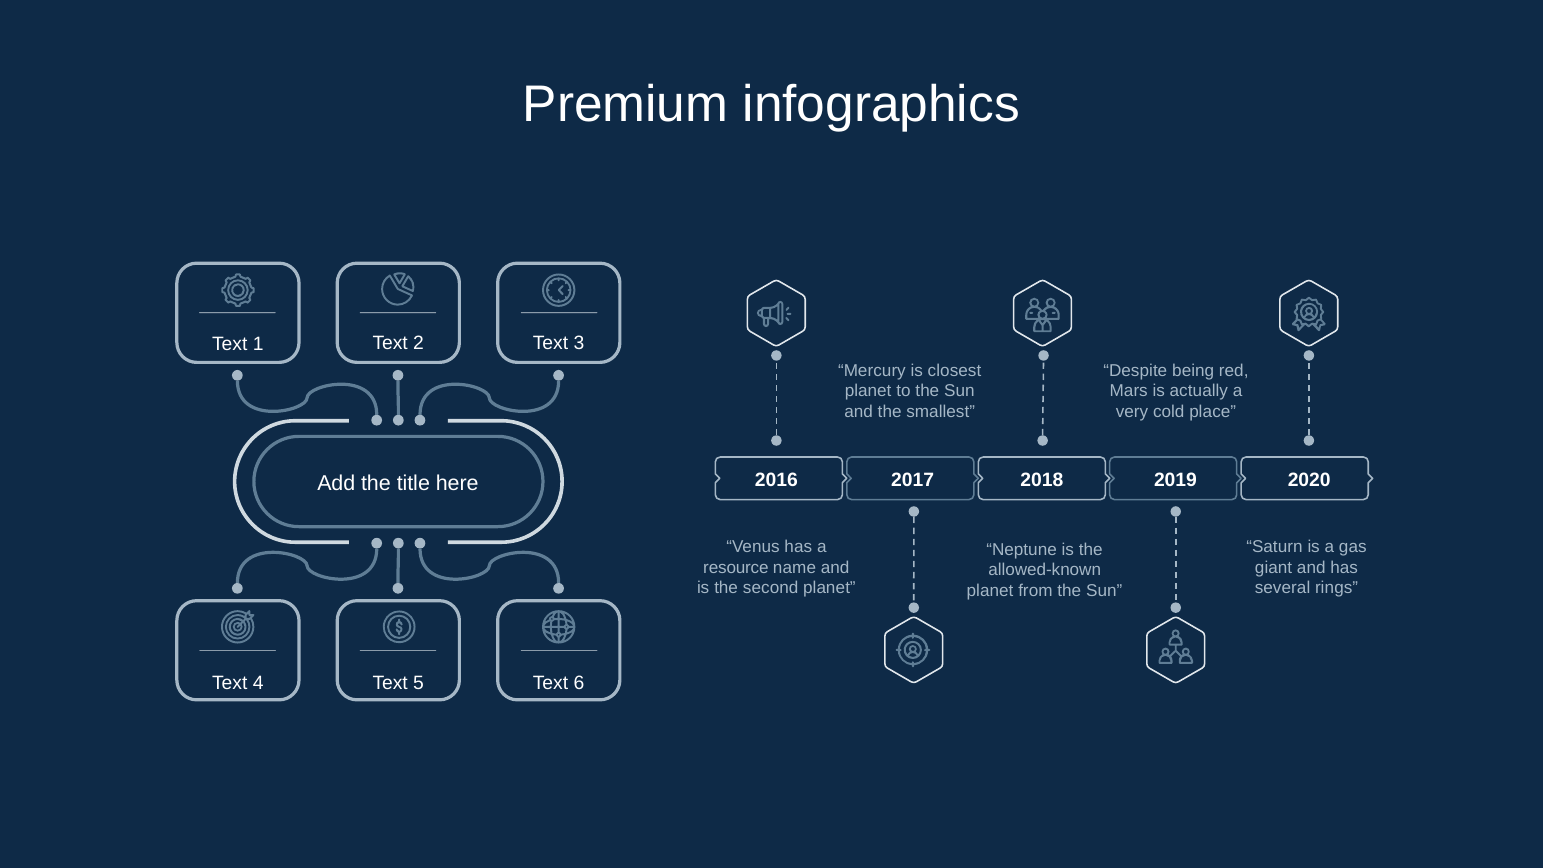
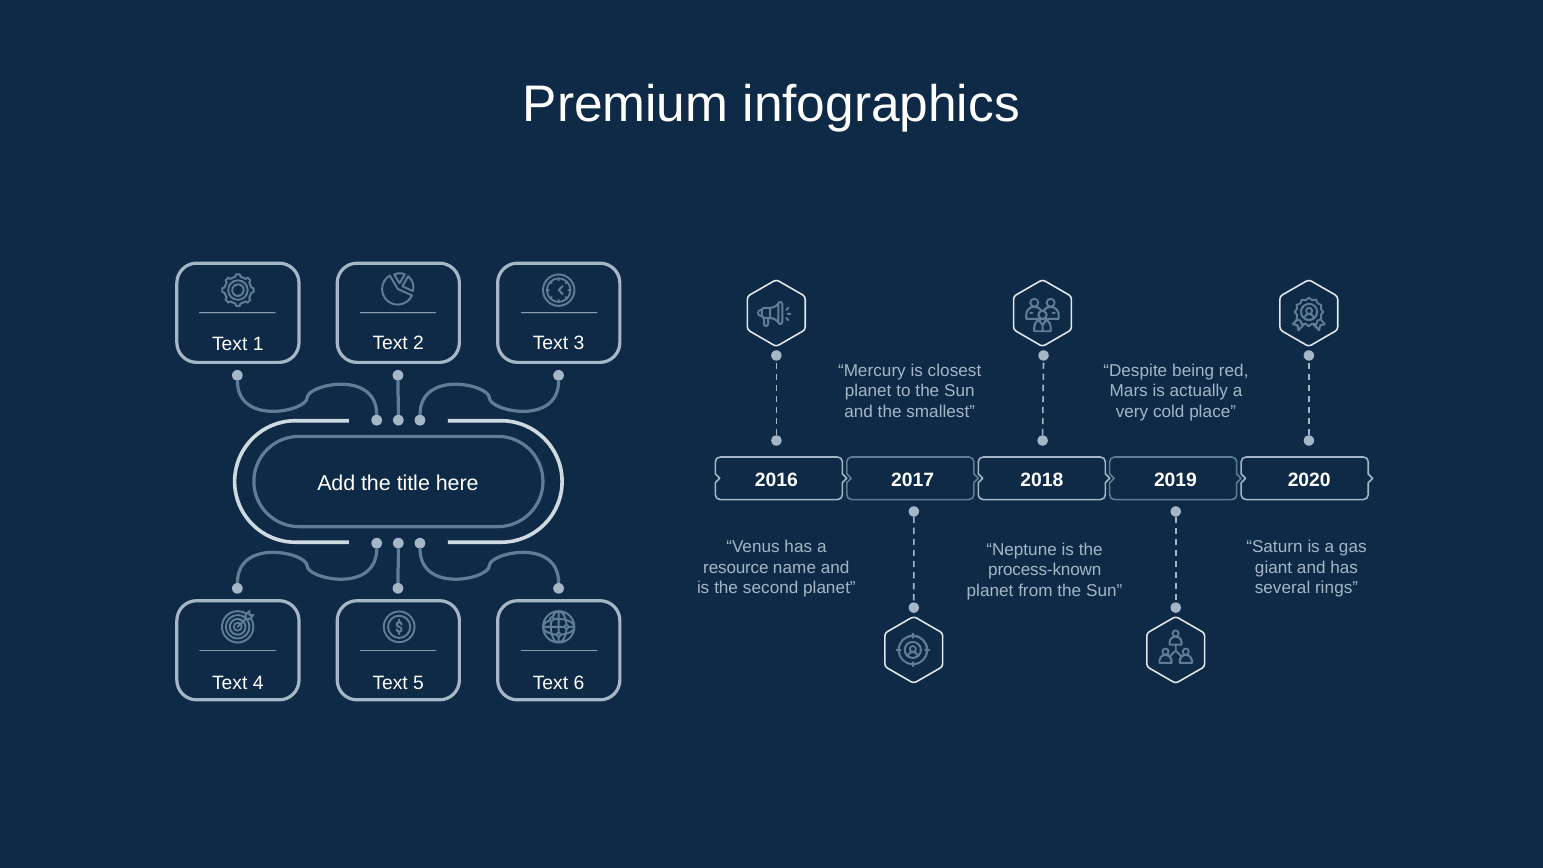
allowed-known: allowed-known -> process-known
